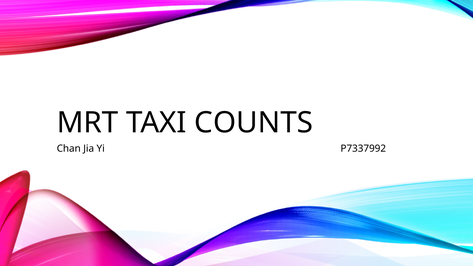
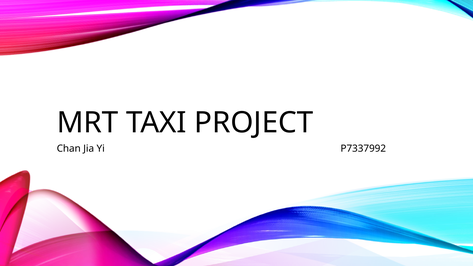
COUNTS: COUNTS -> PROJECT
